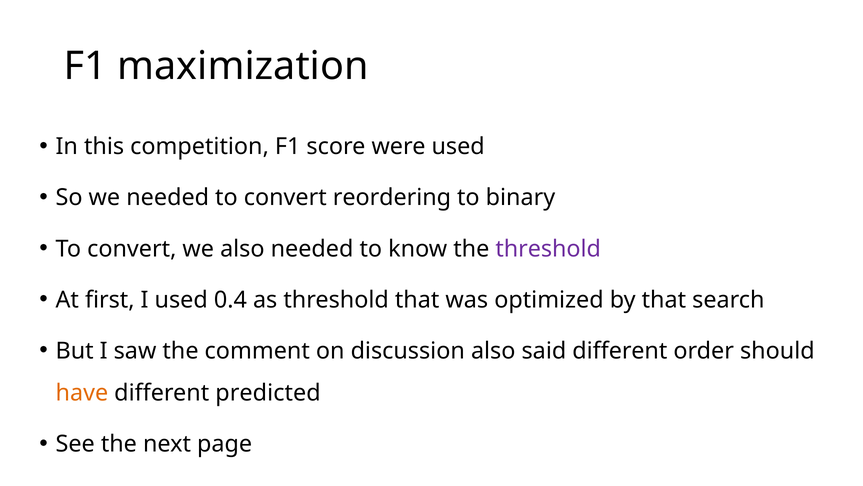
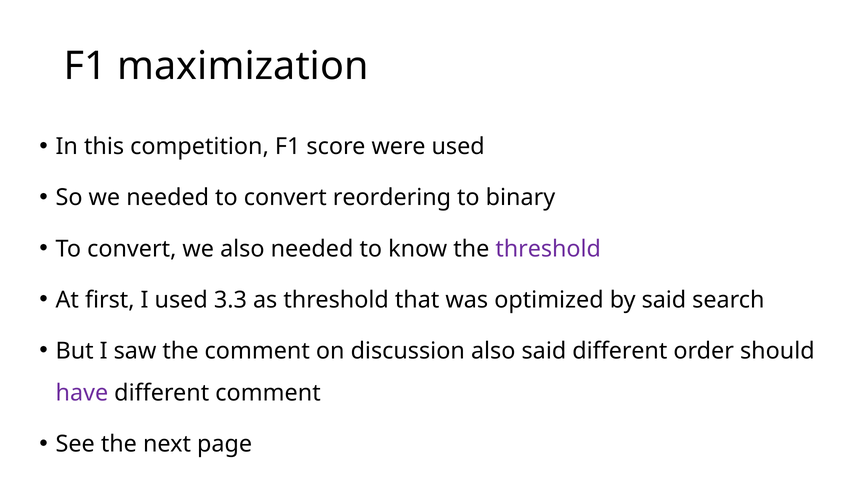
0.4: 0.4 -> 3.3
by that: that -> said
have colour: orange -> purple
different predicted: predicted -> comment
